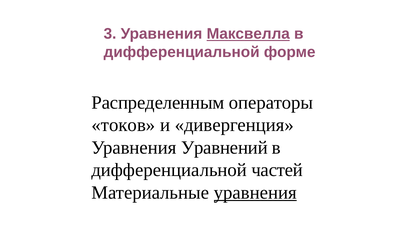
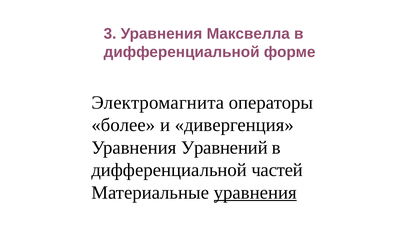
Максвелла underline: present -> none
Распределенным: Распределенным -> Электромагнита
токов: токов -> более
